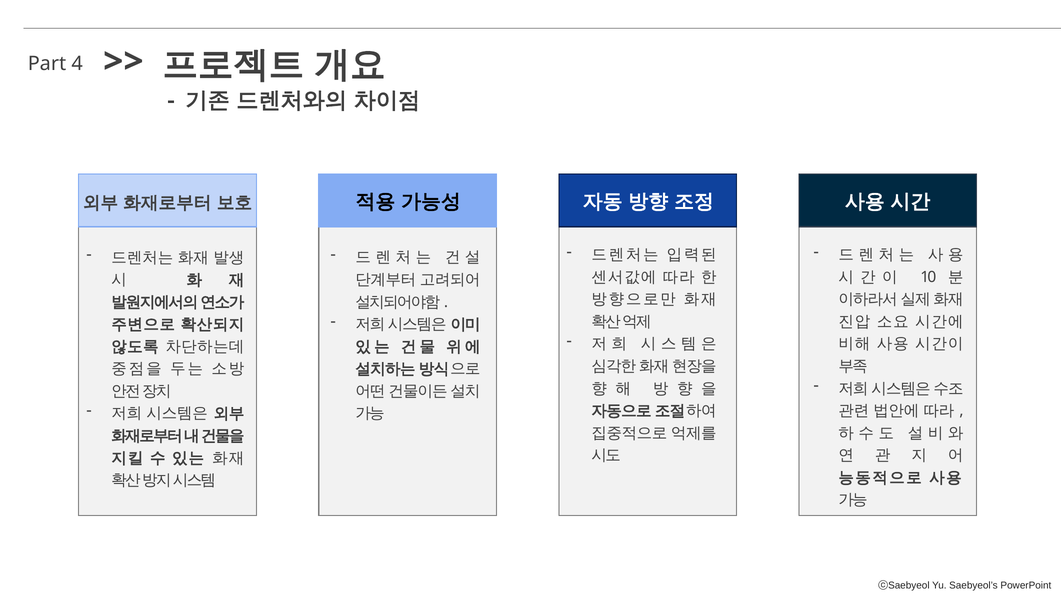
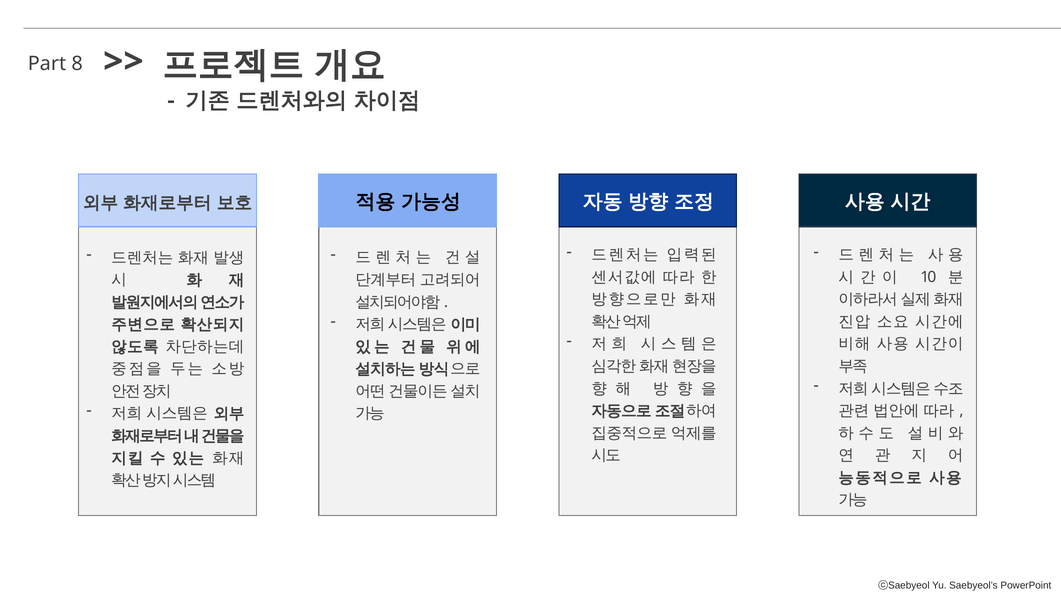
4: 4 -> 8
